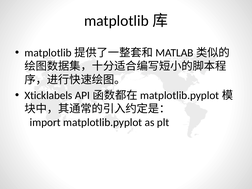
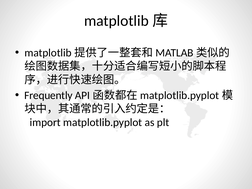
Xticklabels: Xticklabels -> Frequently
